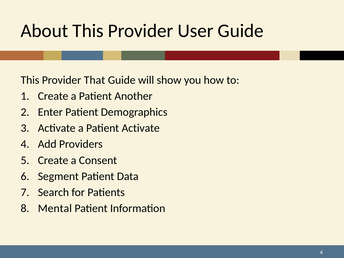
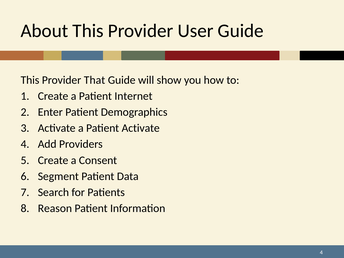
Another: Another -> Internet
Mental: Mental -> Reason
